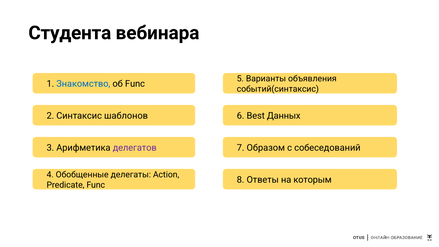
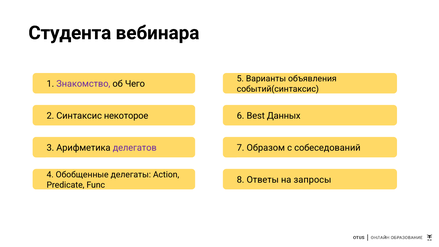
Знакомство colour: blue -> purple
об Func: Func -> Чего
шаблонов: шаблонов -> некоторое
которым: которым -> запросы
